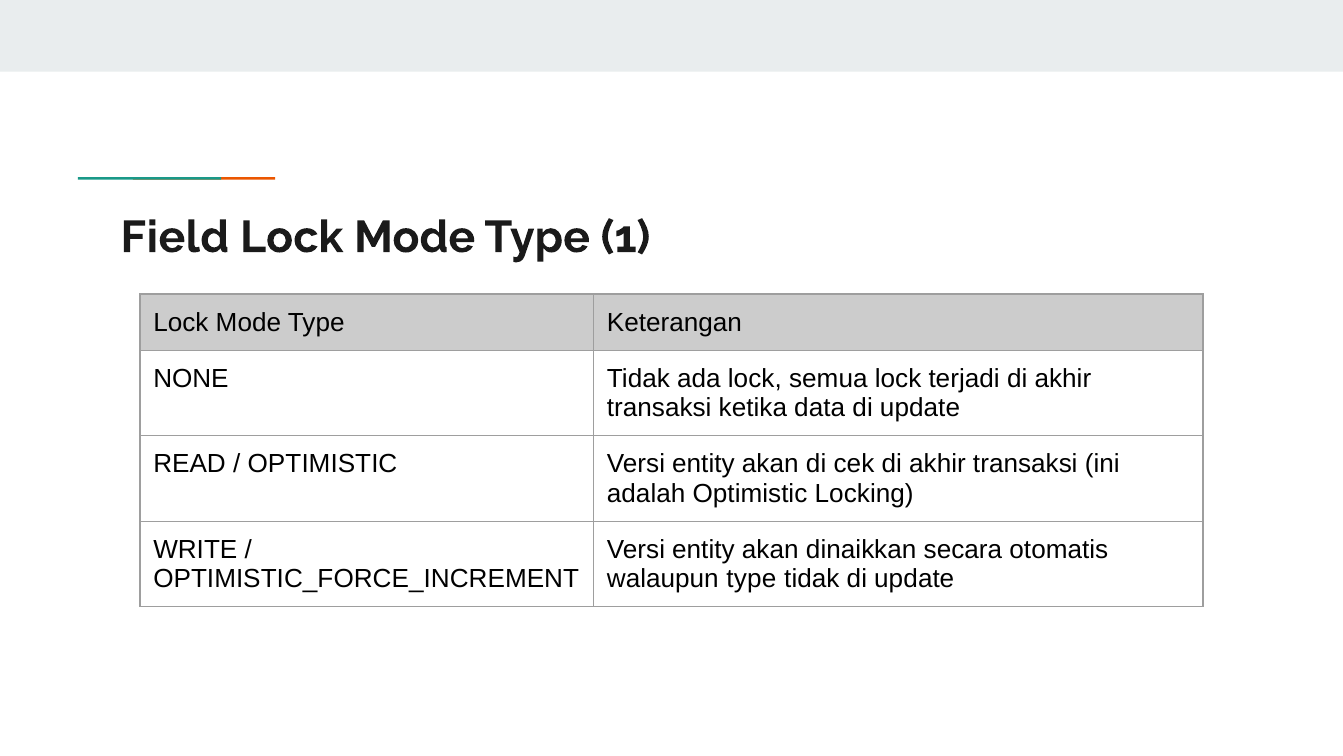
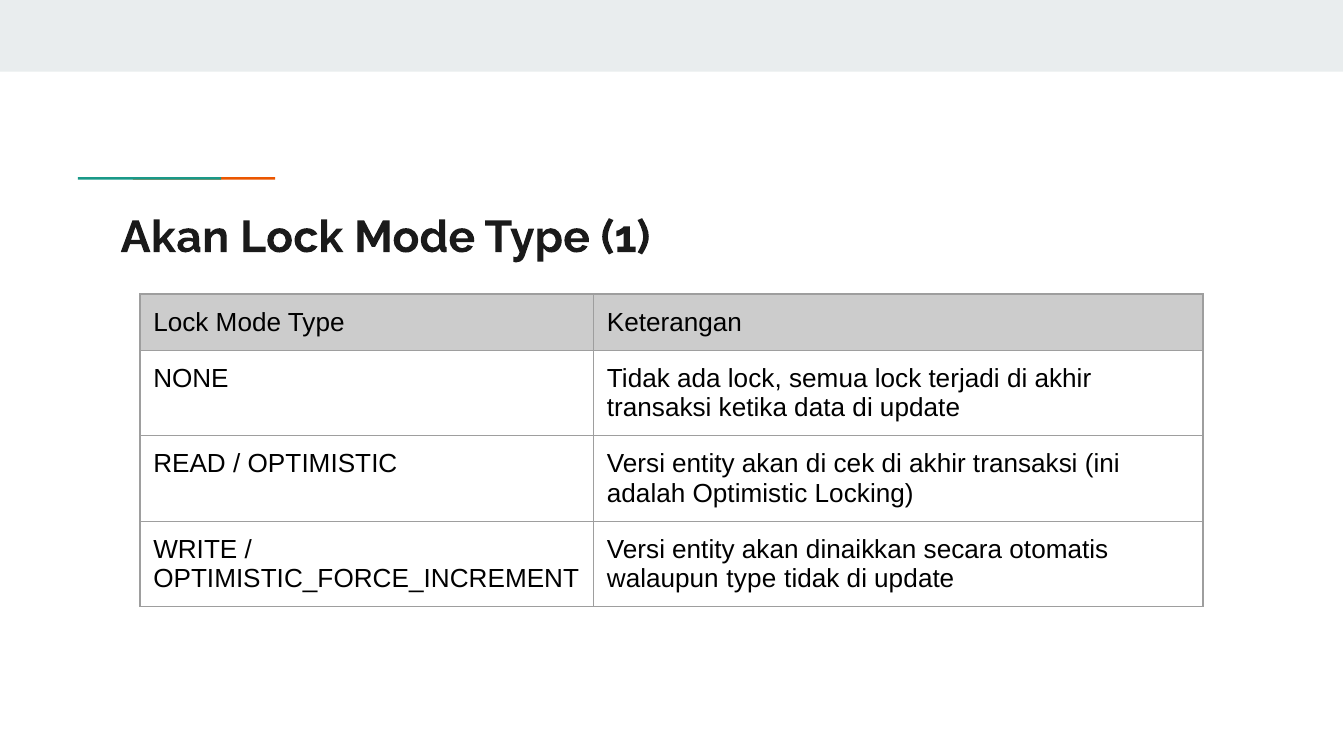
Field at (175, 237): Field -> Akan
